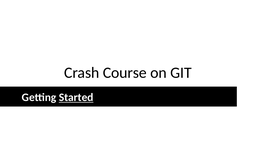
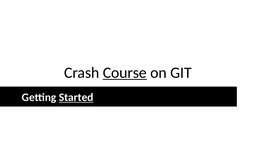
Course underline: none -> present
